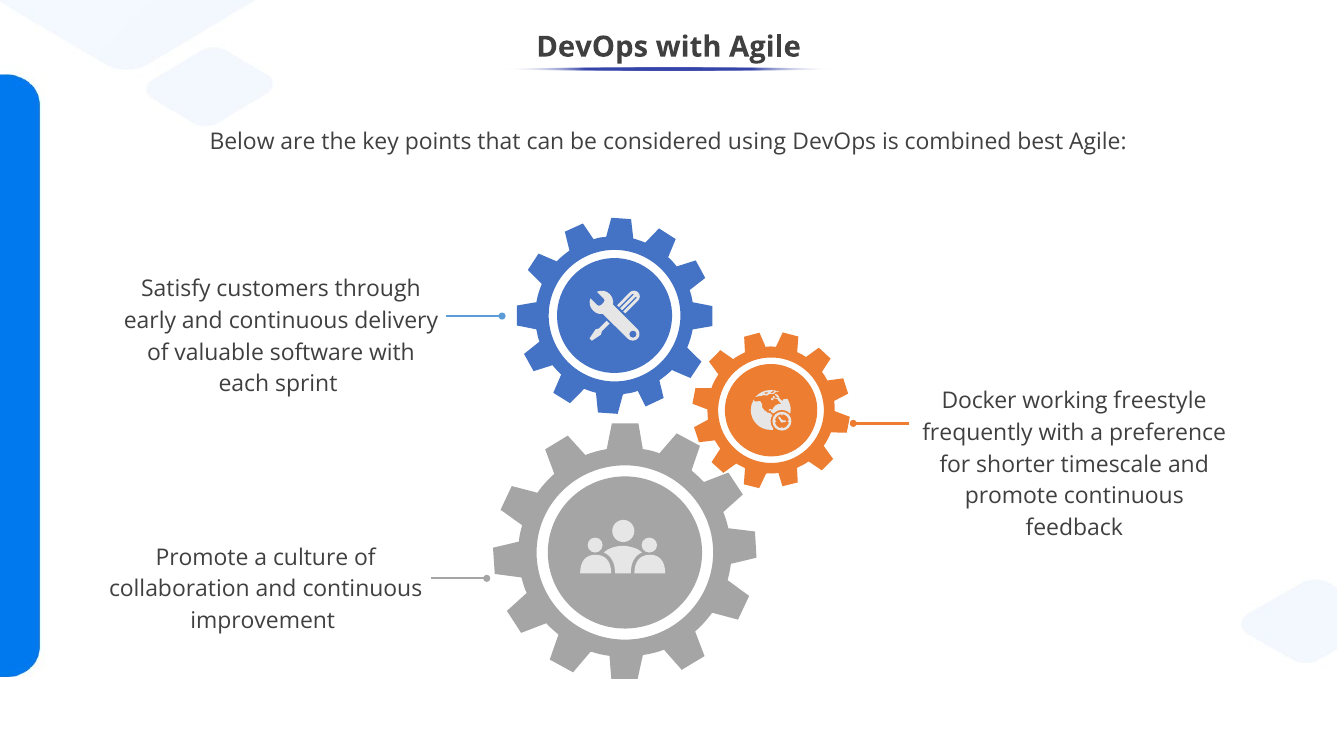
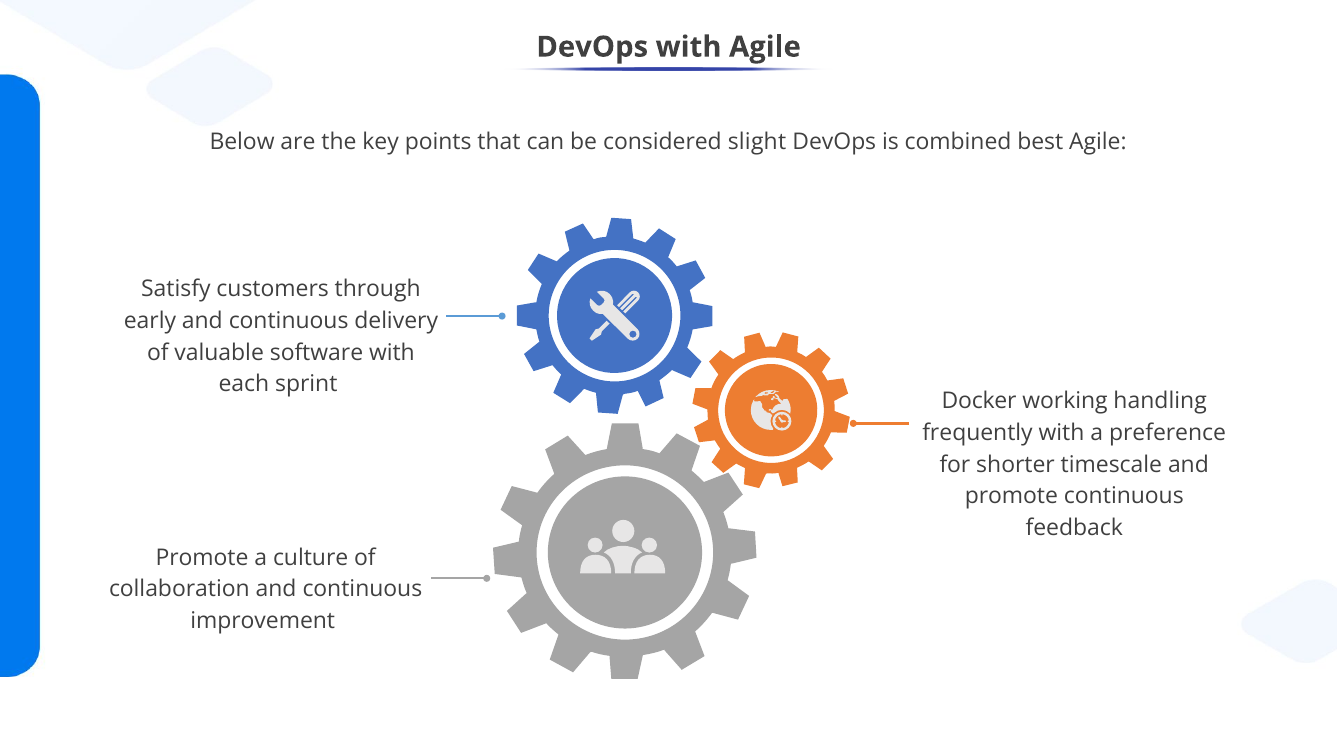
using: using -> slight
freestyle: freestyle -> handling
